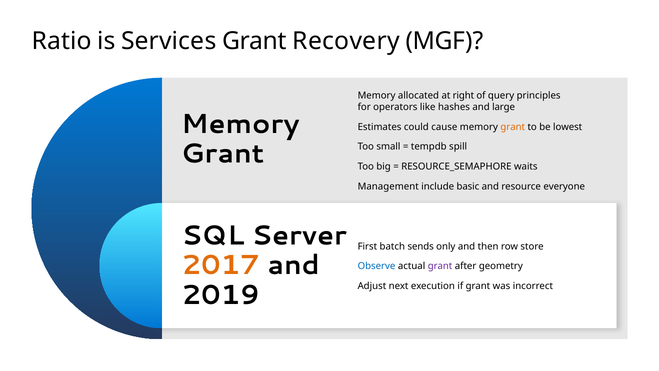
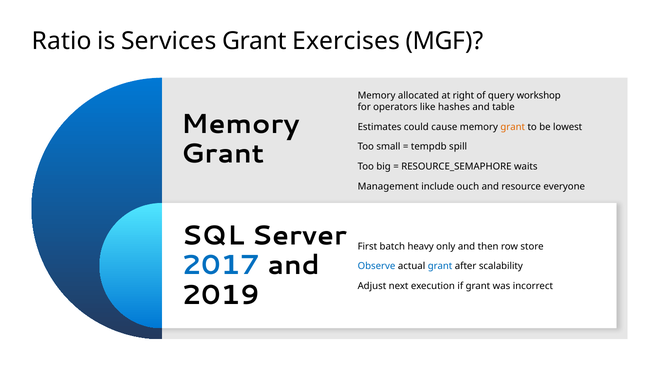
Recovery: Recovery -> Exercises
principles: principles -> workshop
large: large -> table
basic: basic -> ouch
sends: sends -> heavy
2017 colour: orange -> blue
grant at (440, 266) colour: purple -> blue
geometry: geometry -> scalability
